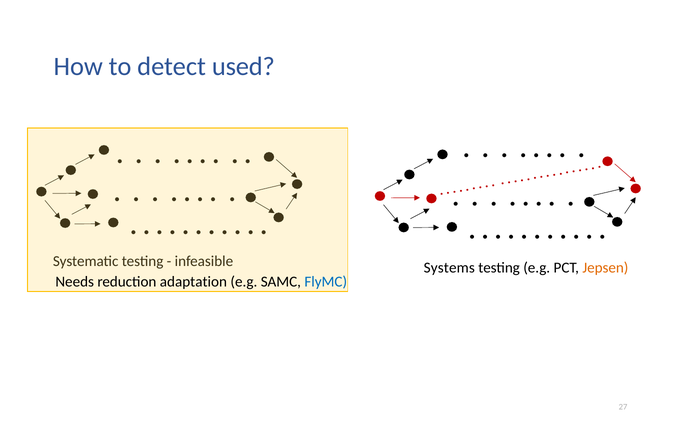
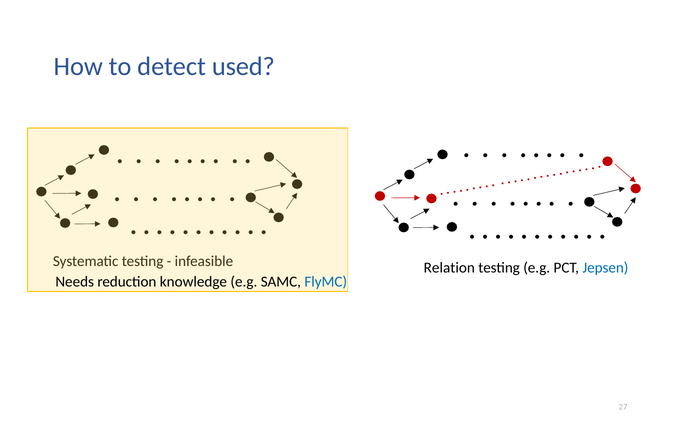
Systems: Systems -> Relation
Jepsen colour: orange -> blue
adaptation: adaptation -> knowledge
